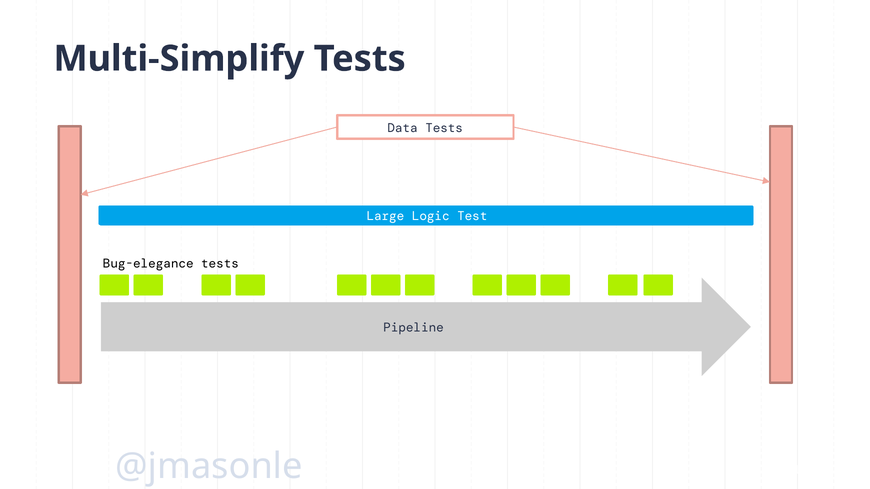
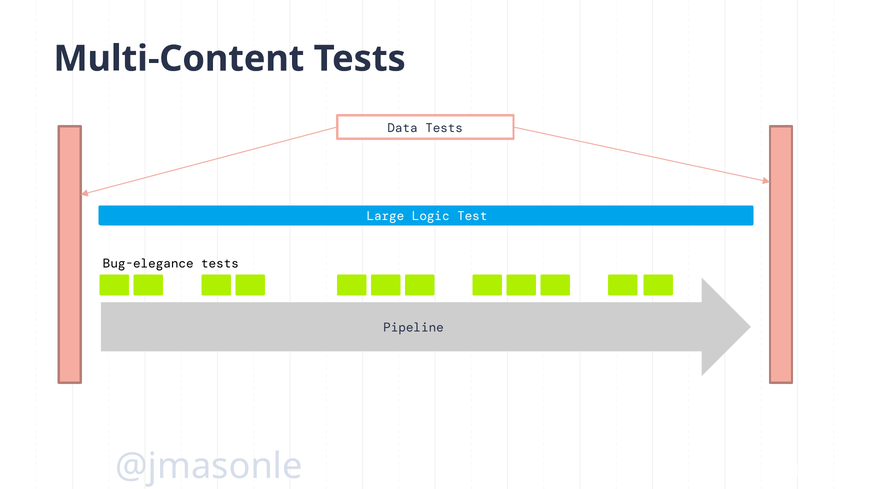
Multi-Simplify: Multi-Simplify -> Multi-Content
